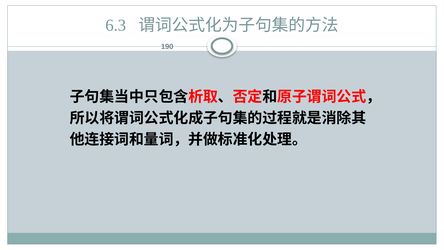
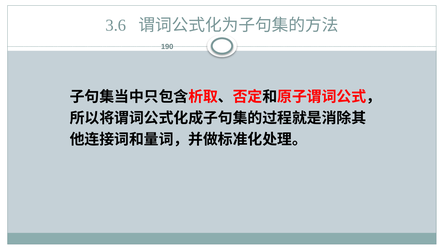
6.3: 6.3 -> 3.6
